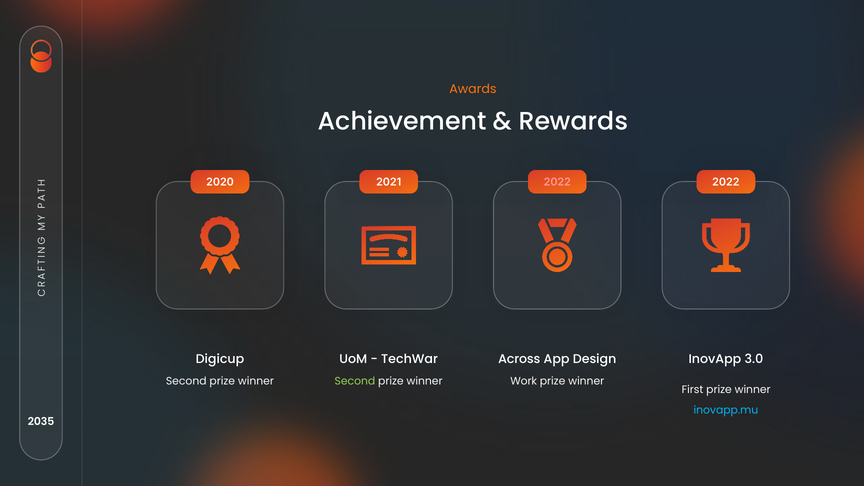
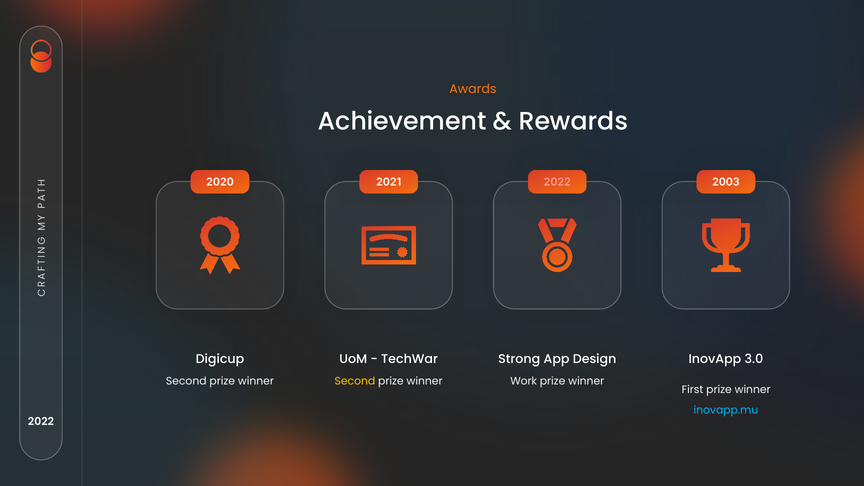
2022 at (726, 182): 2022 -> 2003
Across: Across -> Strong
Second at (355, 381) colour: light green -> yellow
2035 at (41, 422): 2035 -> 2022
